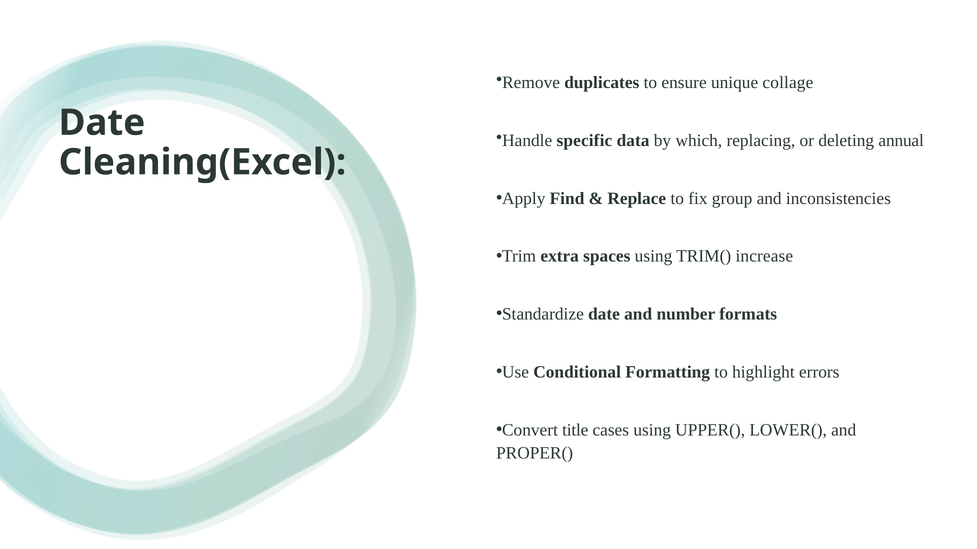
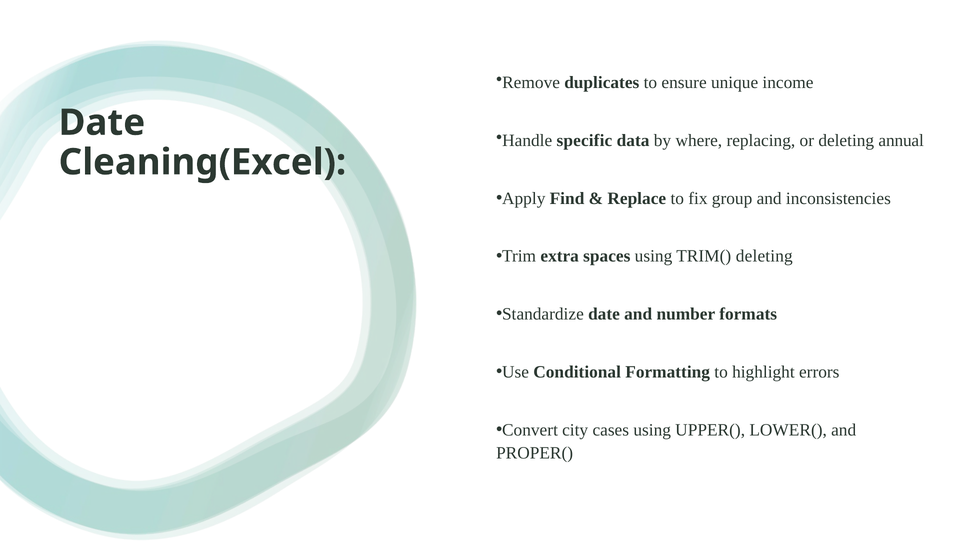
collage: collage -> income
which: which -> where
TRIM( increase: increase -> deleting
title: title -> city
